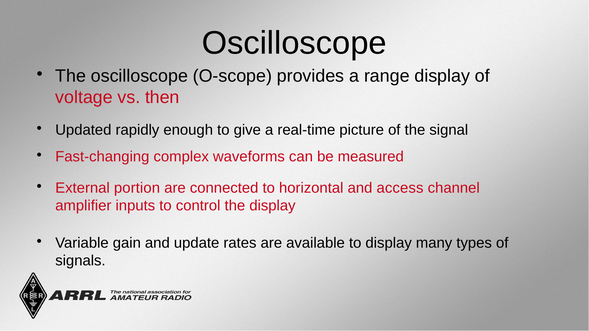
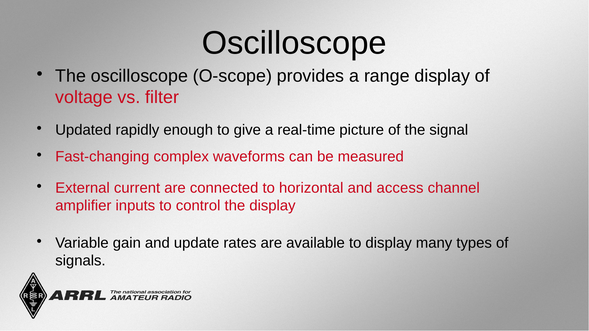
then: then -> filter
portion: portion -> current
